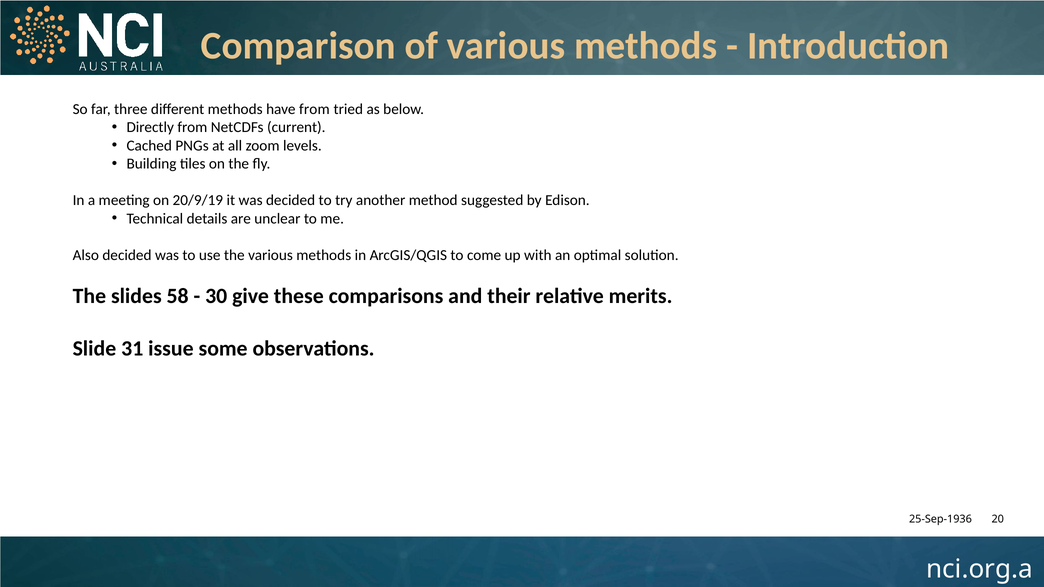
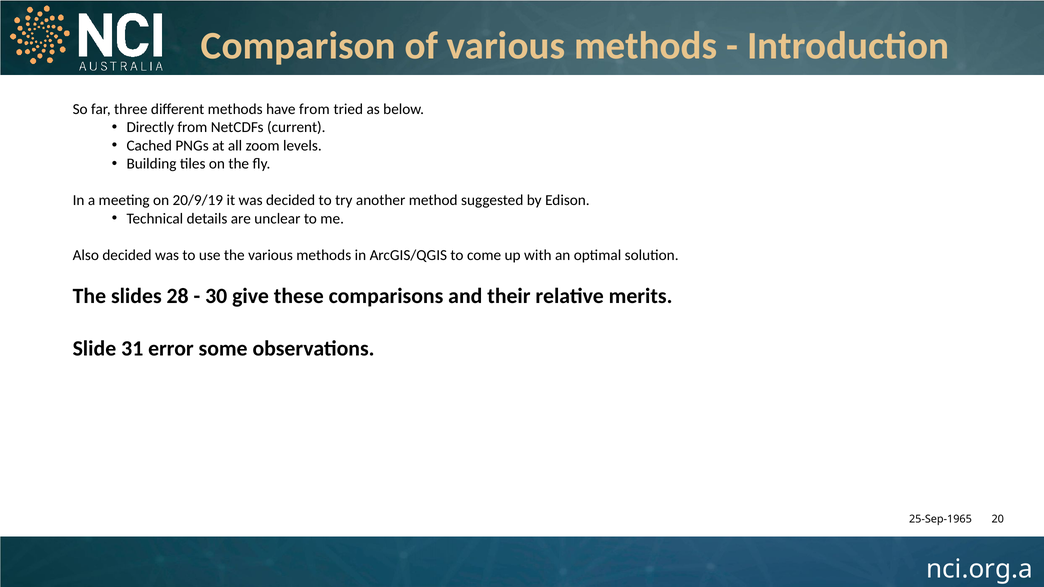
58: 58 -> 28
issue: issue -> error
25-Sep-1936: 25-Sep-1936 -> 25-Sep-1965
